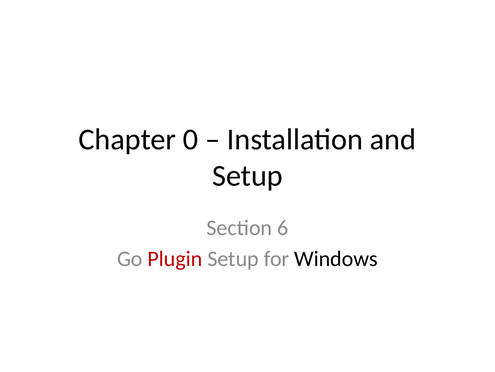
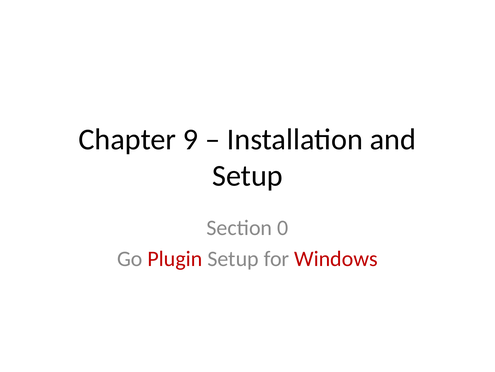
0: 0 -> 9
6: 6 -> 0
Windows colour: black -> red
